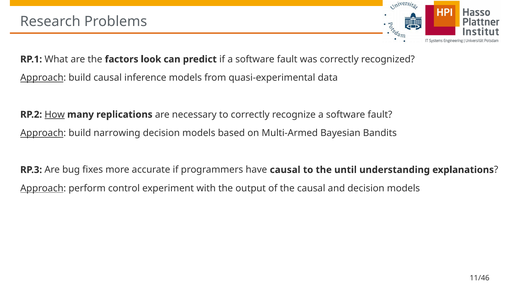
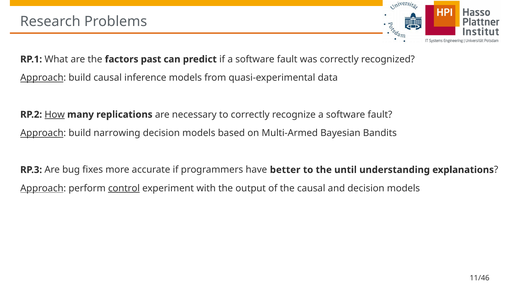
look: look -> past
have causal: causal -> better
control underline: none -> present
